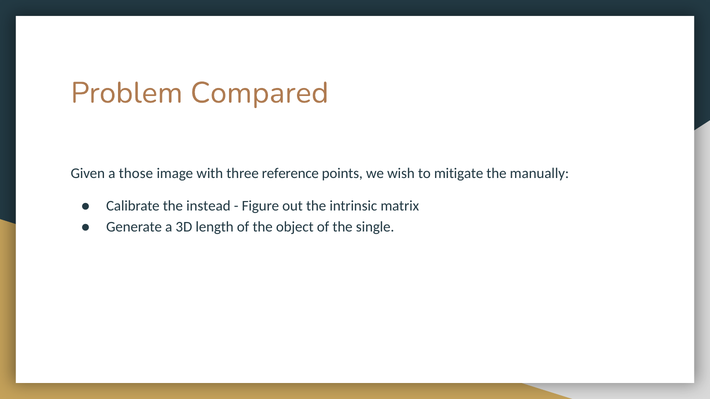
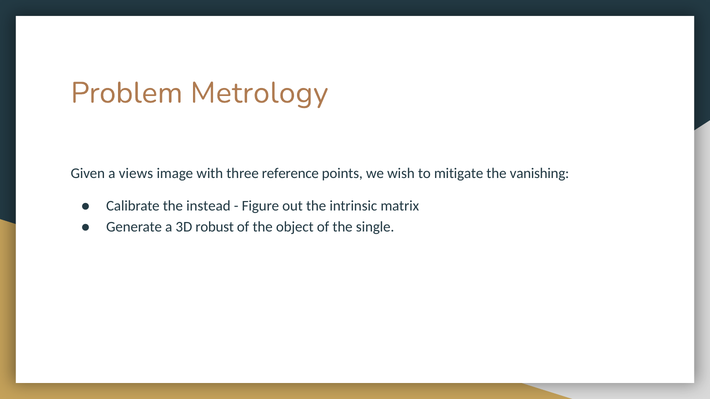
Compared: Compared -> Metrology
those: those -> views
manually: manually -> vanishing
length: length -> robust
